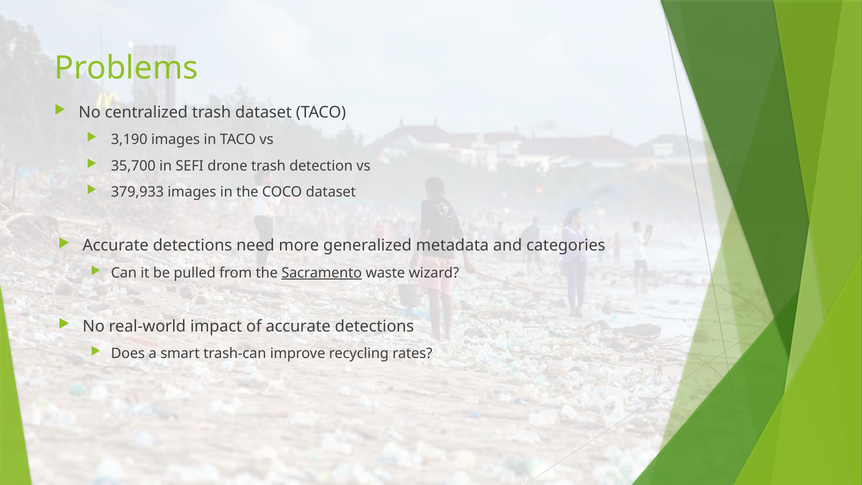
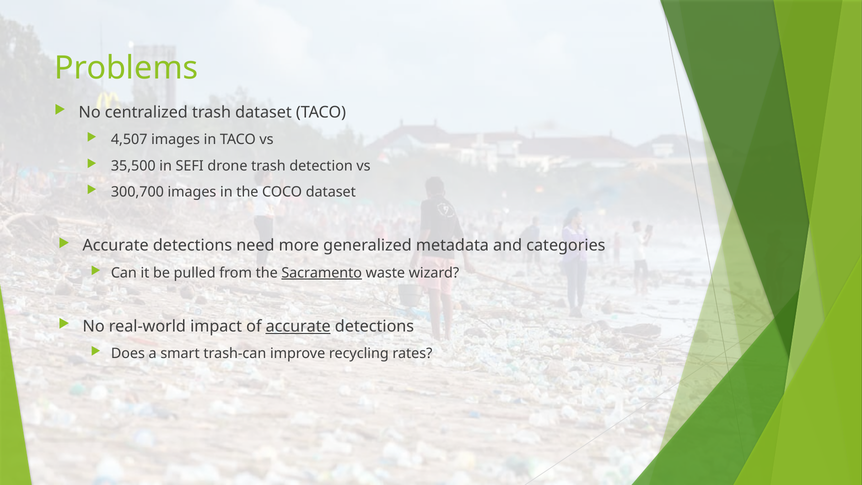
3,190: 3,190 -> 4,507
35,700: 35,700 -> 35,500
379,933: 379,933 -> 300,700
accurate at (298, 326) underline: none -> present
